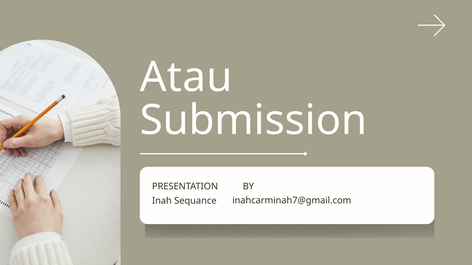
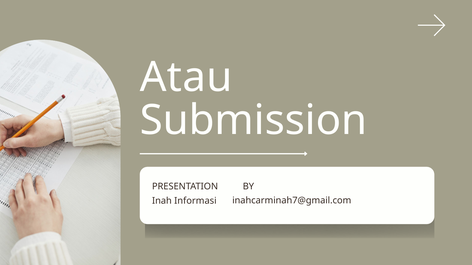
Sequance: Sequance -> Informasi
